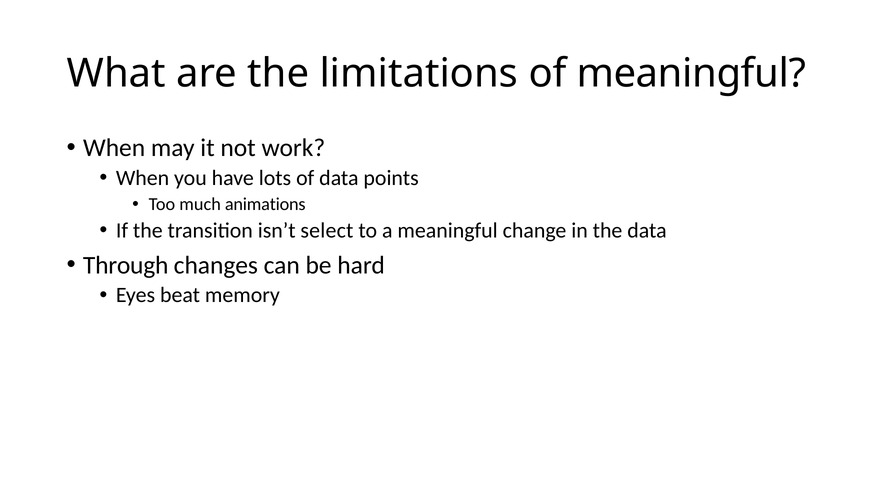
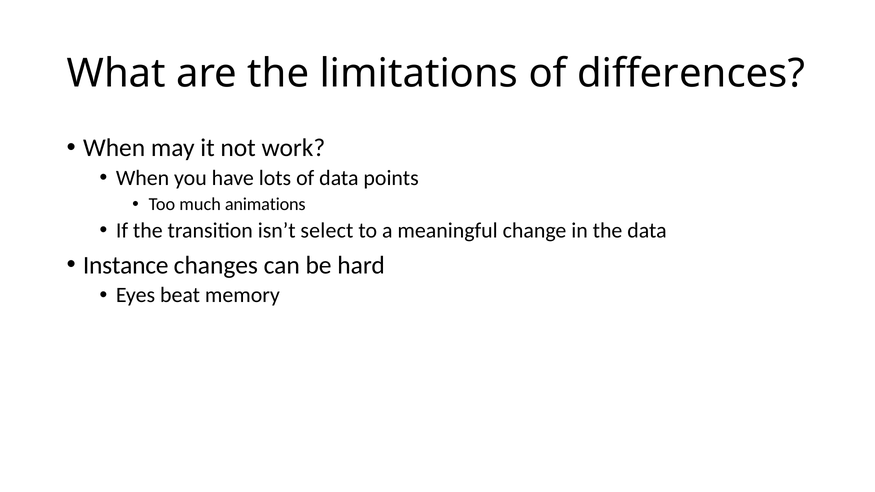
of meaningful: meaningful -> differences
Through: Through -> Instance
